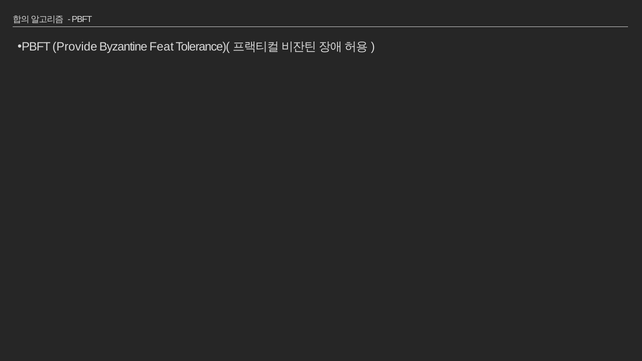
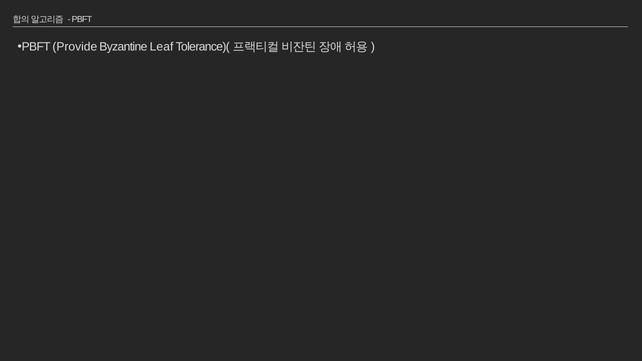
Feat: Feat -> Leaf
